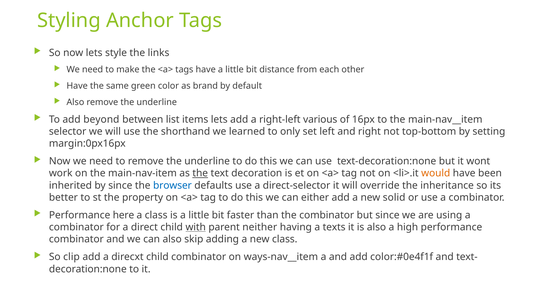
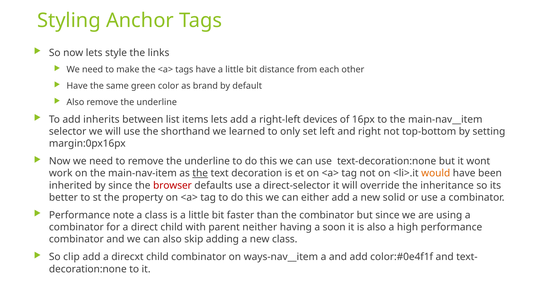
beyond: beyond -> inherits
various: various -> devices
browser colour: blue -> red
here: here -> note
with underline: present -> none
texts: texts -> soon
